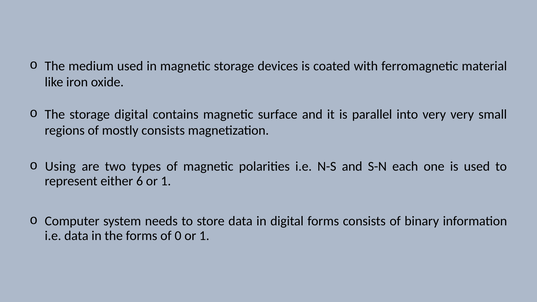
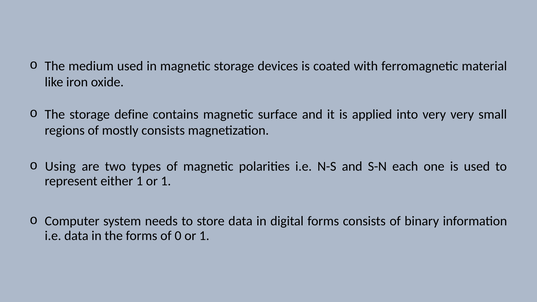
storage digital: digital -> define
parallel: parallel -> applied
either 6: 6 -> 1
